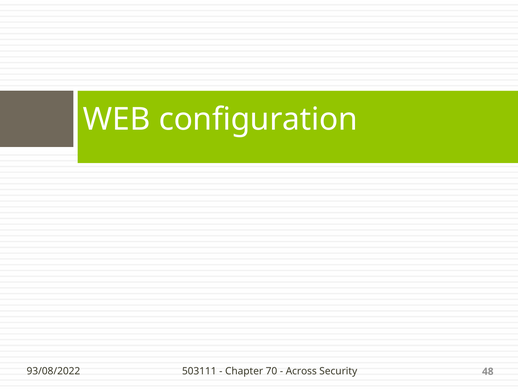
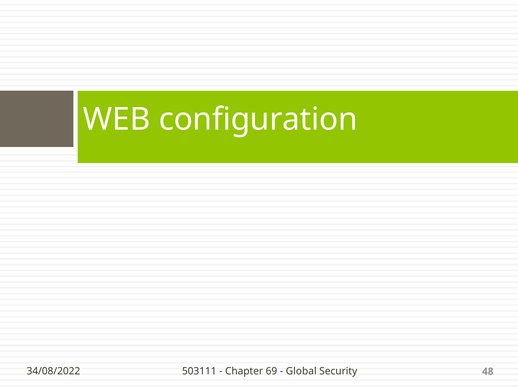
93/08/2022: 93/08/2022 -> 34/08/2022
70: 70 -> 69
Across: Across -> Global
